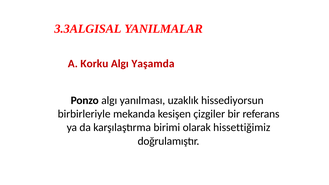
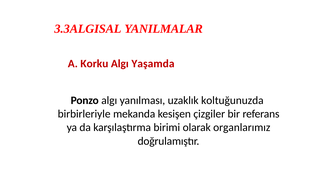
hissediyorsun: hissediyorsun -> koltuğunuzda
hissettiğimiz: hissettiğimiz -> organlarımız
